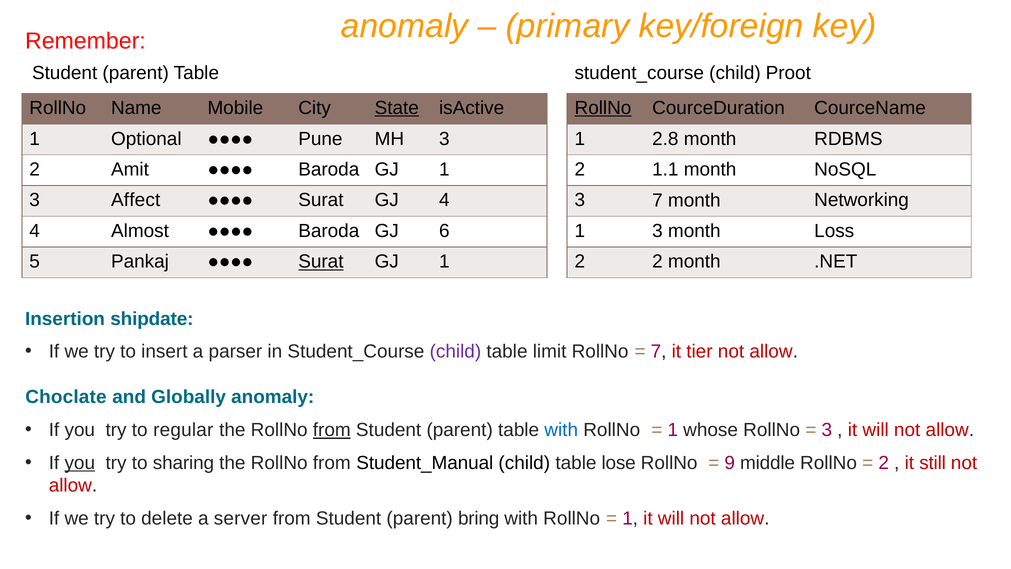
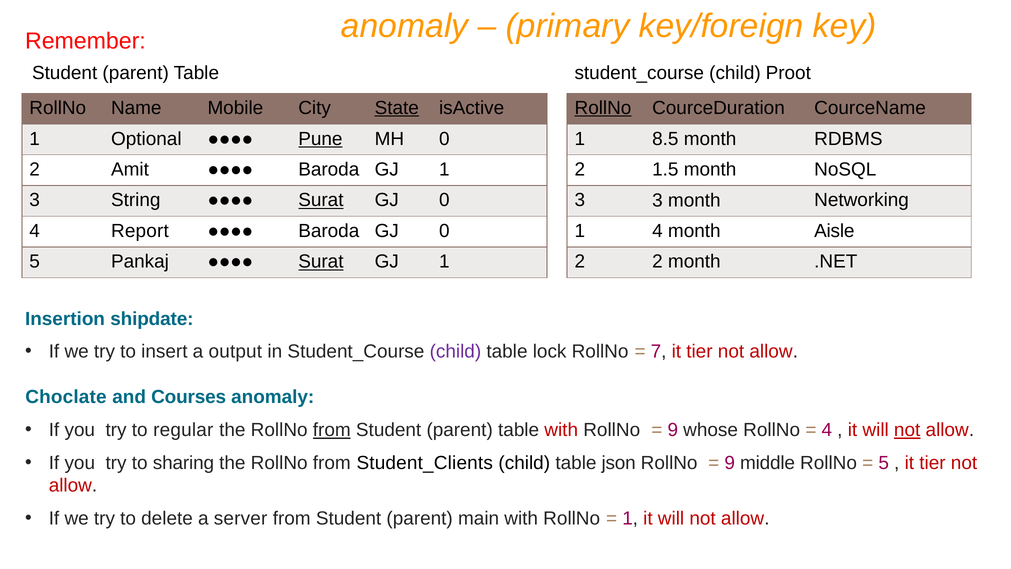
Pune underline: none -> present
MH 3: 3 -> 0
2.8: 2.8 -> 8.5
1.1: 1.1 -> 1.5
Affect: Affect -> String
Surat at (321, 200) underline: none -> present
4 at (444, 200): 4 -> 0
3 7: 7 -> 3
Almost: Almost -> Report
Baroda GJ 6: 6 -> 0
3 at (657, 231): 3 -> 4
Loss: Loss -> Aisle
parser: parser -> output
limit: limit -> lock
Globally: Globally -> Courses
with at (561, 430) colour: blue -> red
1 at (673, 430): 1 -> 9
3 at (827, 430): 3 -> 4
not at (907, 430) underline: none -> present
you at (80, 463) underline: present -> none
Student_Manual: Student_Manual -> Student_Clients
lose: lose -> json
2 at (884, 463): 2 -> 5
still at (933, 463): still -> tier
bring: bring -> main
